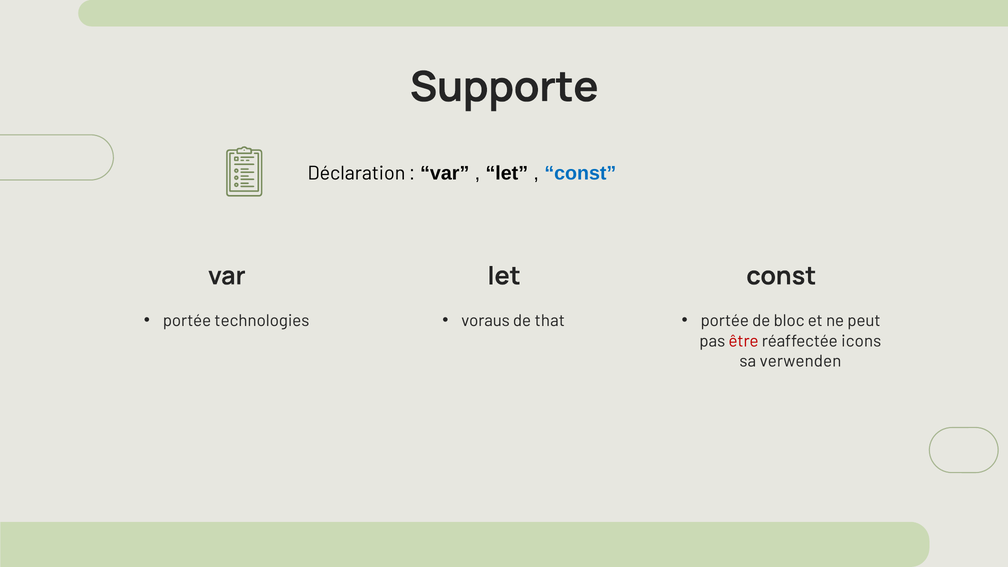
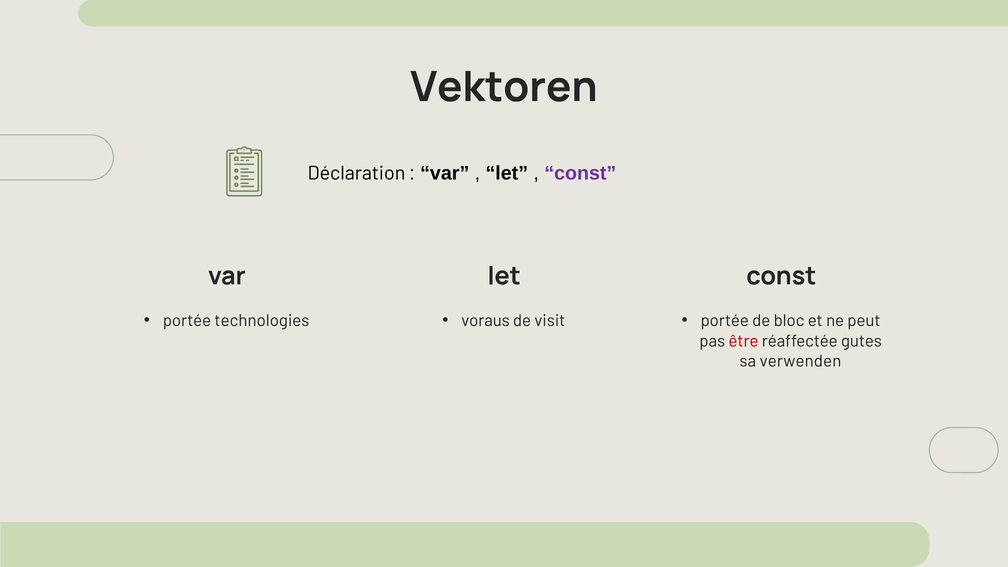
Supporte: Supporte -> Vektoren
const at (580, 174) colour: blue -> purple
that: that -> visit
icons: icons -> gutes
